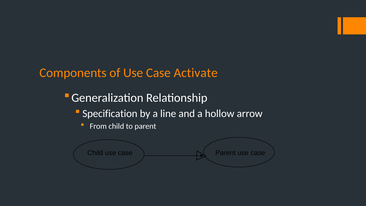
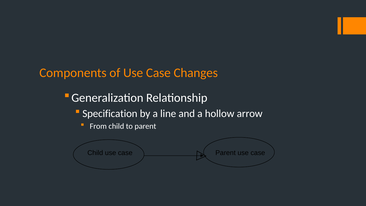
Activate: Activate -> Changes
